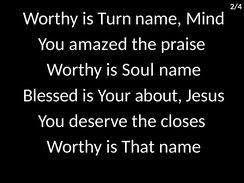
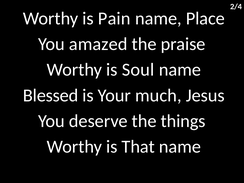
Turn: Turn -> Pain
Mind: Mind -> Place
about: about -> much
closes: closes -> things
